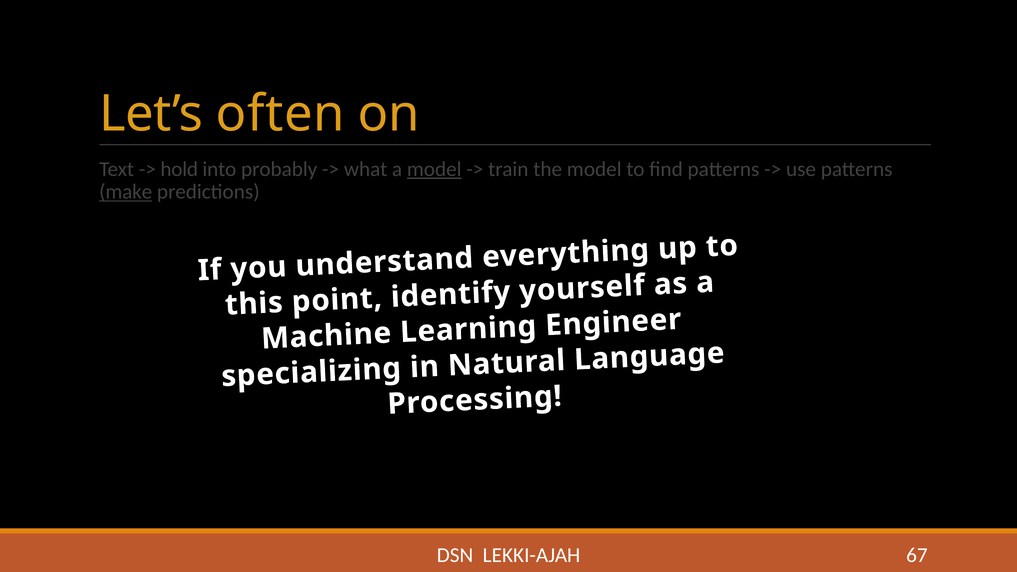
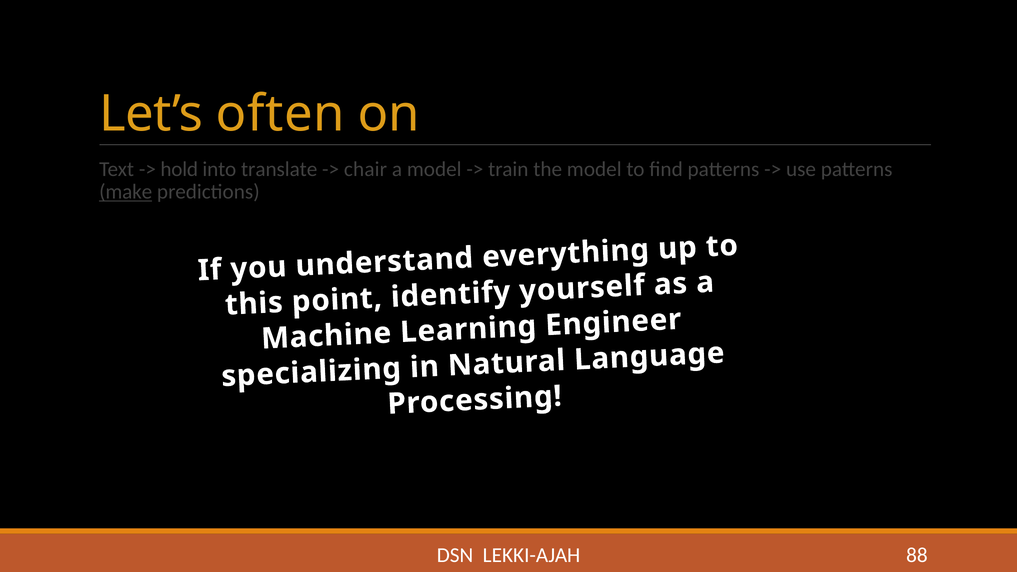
probably: probably -> translate
what: what -> chair
model at (434, 169) underline: present -> none
67: 67 -> 88
